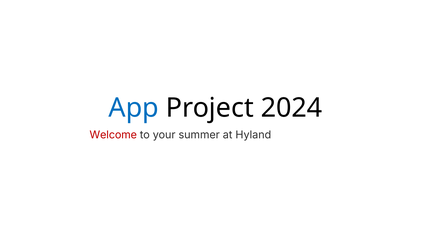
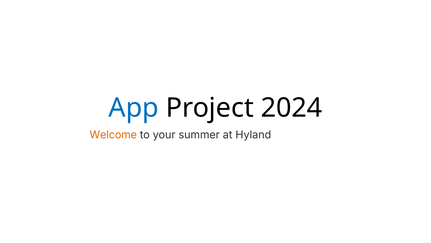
Welcome colour: red -> orange
